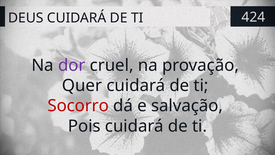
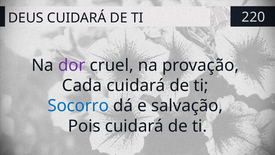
424: 424 -> 220
Quer: Quer -> Cada
Socorro colour: red -> blue
